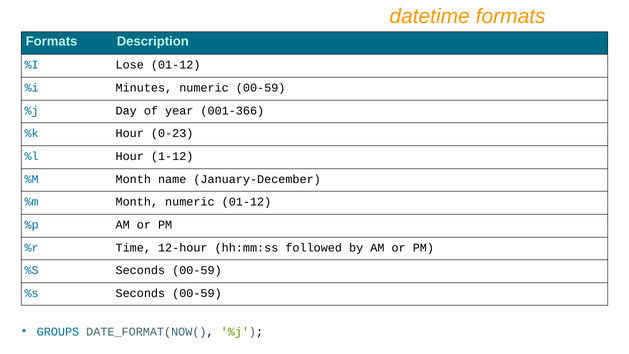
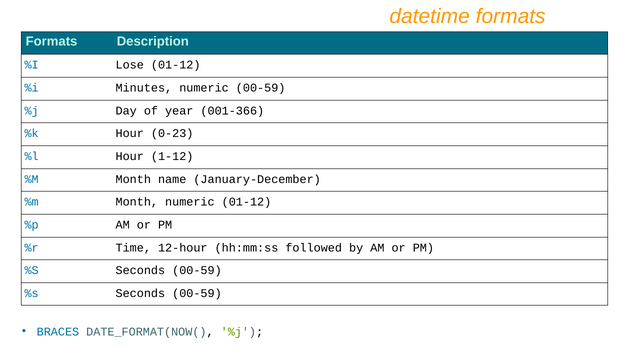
GROUPS: GROUPS -> BRACES
